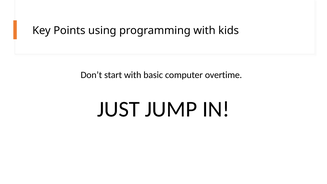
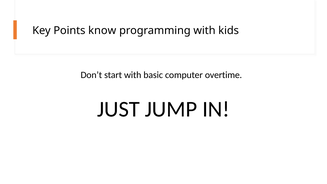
using: using -> know
